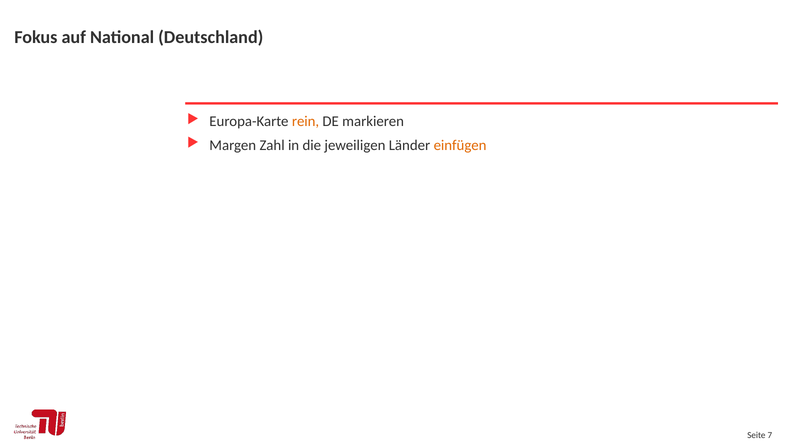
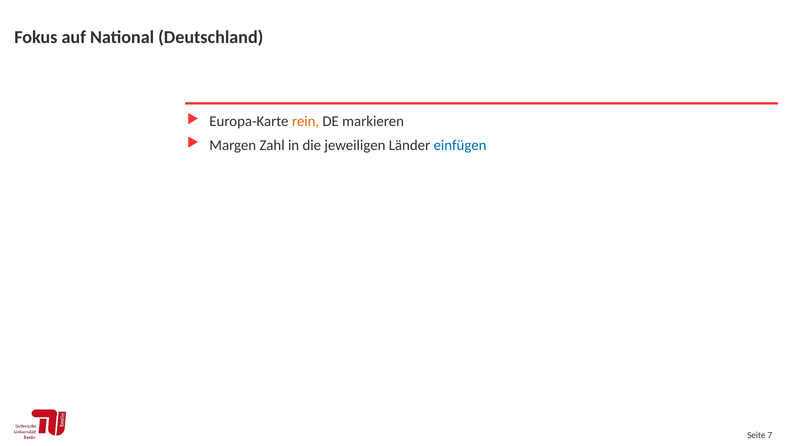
einfügen colour: orange -> blue
